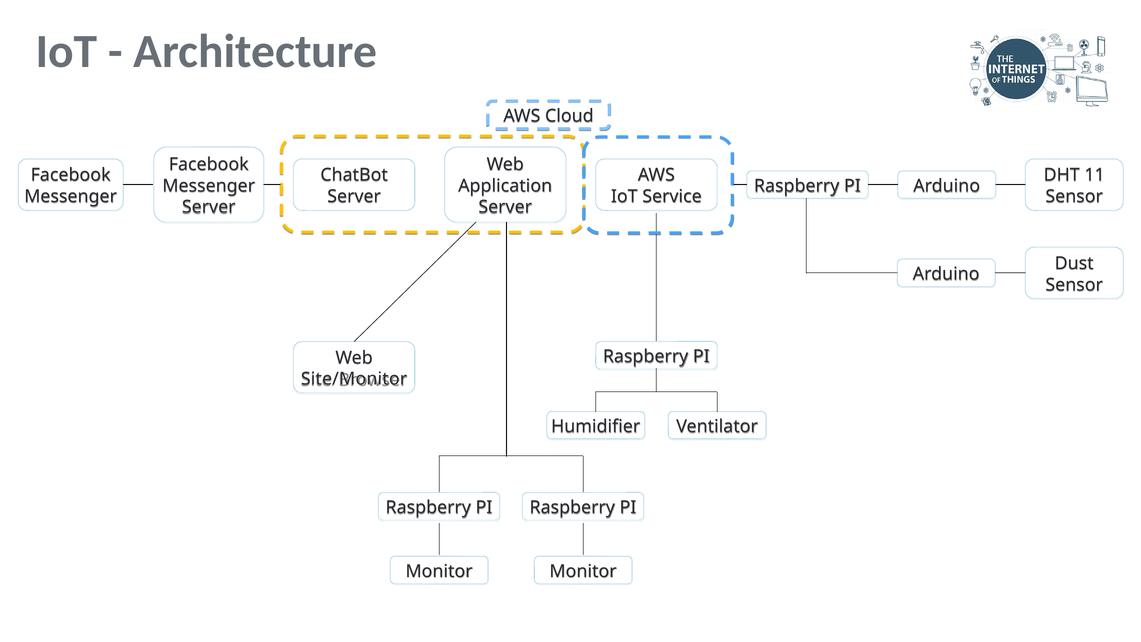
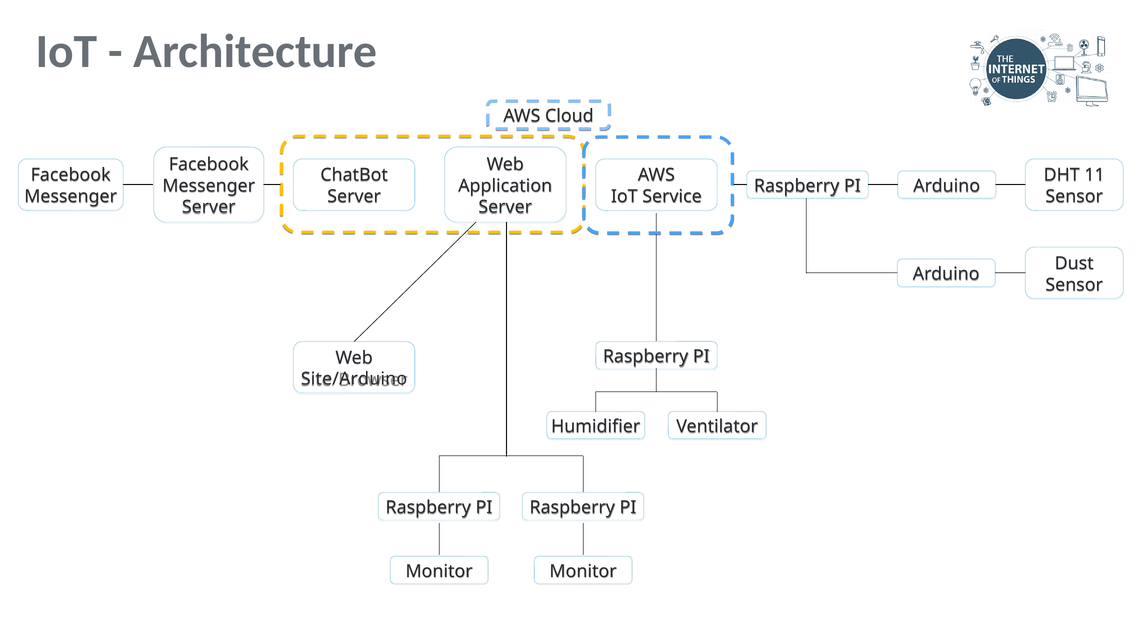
Site/Monitor: Site/Monitor -> Site/Arduino
